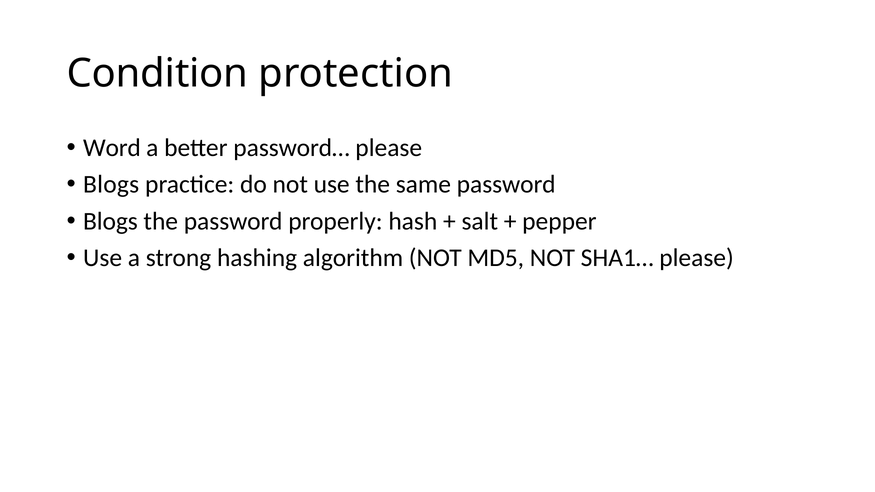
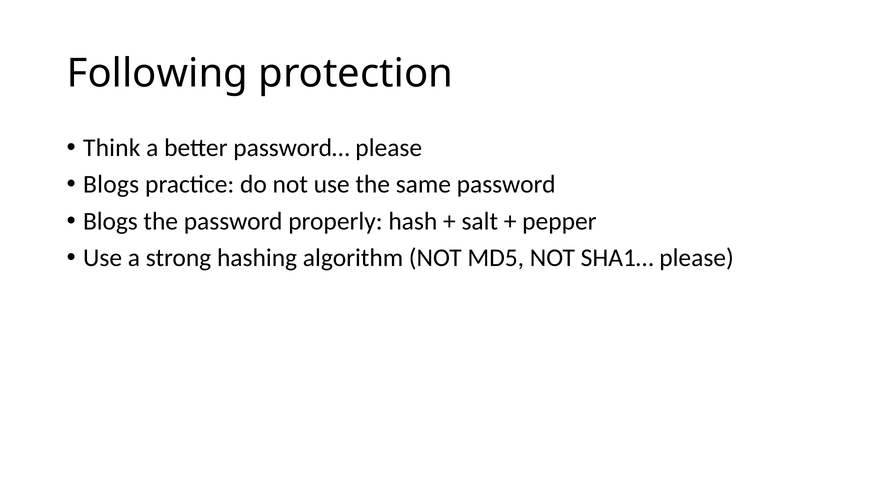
Condition: Condition -> Following
Word: Word -> Think
